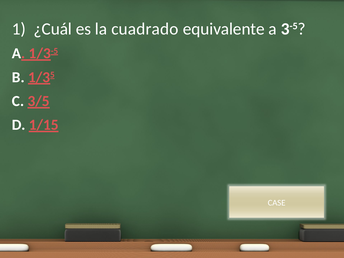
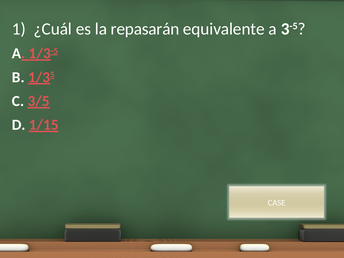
cuadrado: cuadrado -> repasarán
